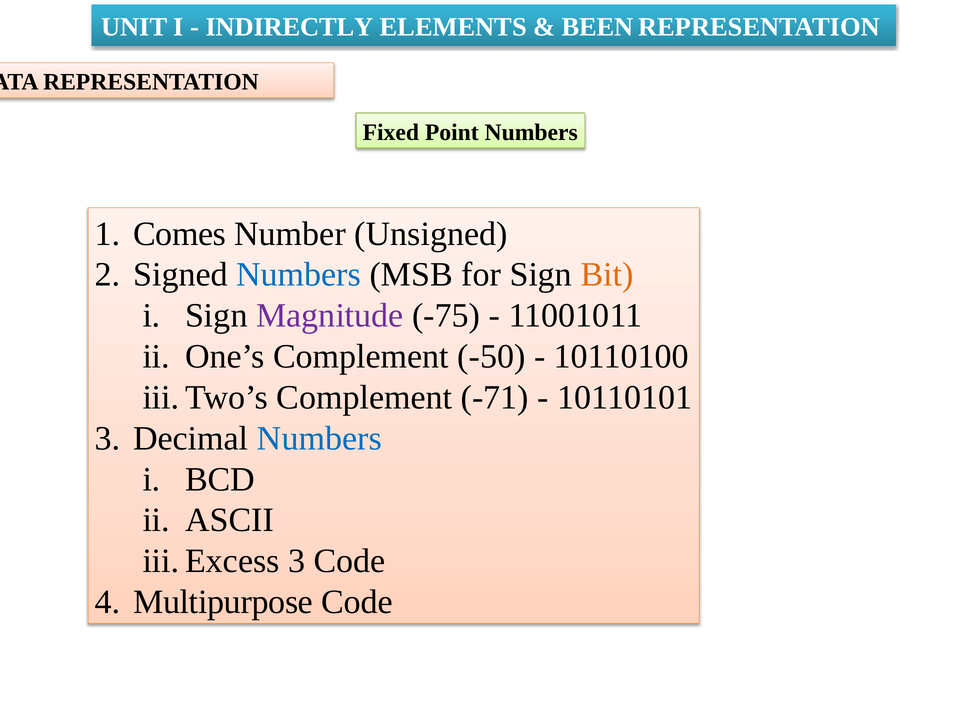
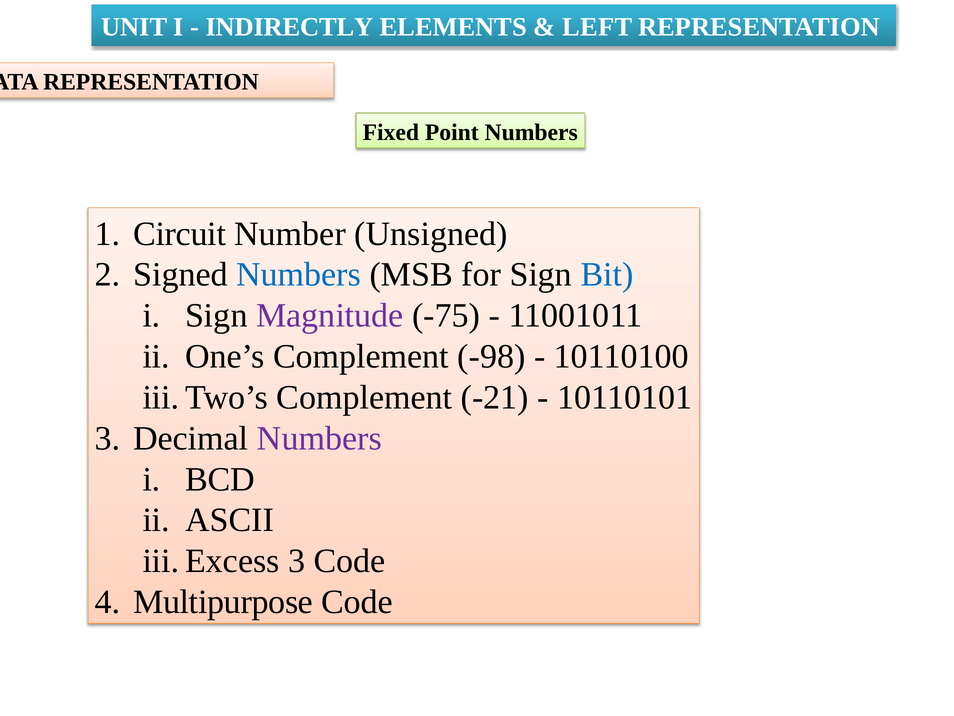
BEEN: BEEN -> LEFT
Comes: Comes -> Circuit
Bit colour: orange -> blue
-50: -50 -> -98
-71: -71 -> -21
Numbers at (319, 438) colour: blue -> purple
